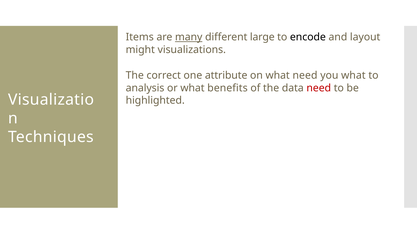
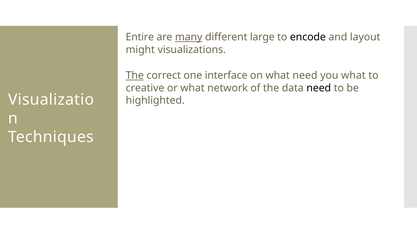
Items: Items -> Entire
The at (135, 76) underline: none -> present
attribute: attribute -> interface
analysis: analysis -> creative
benefits: benefits -> network
need at (319, 88) colour: red -> black
